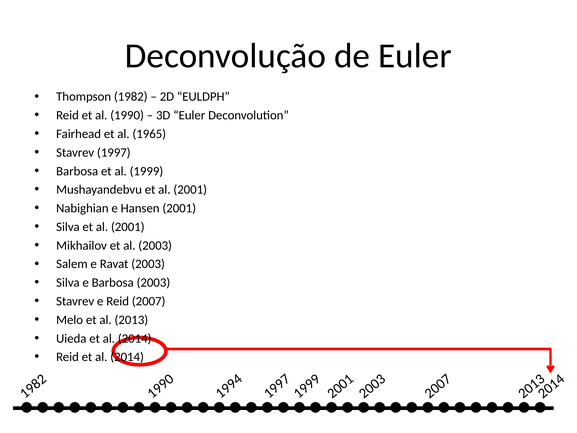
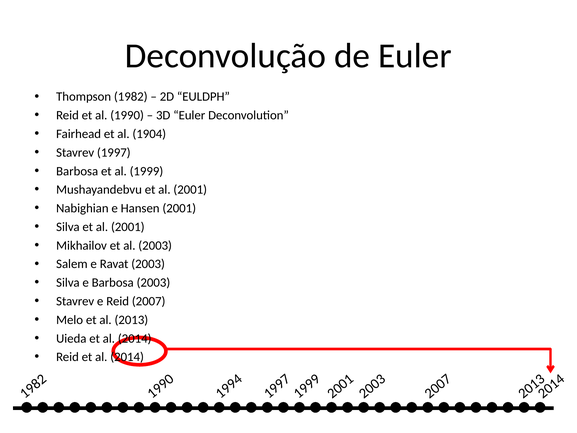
1965: 1965 -> 1904
